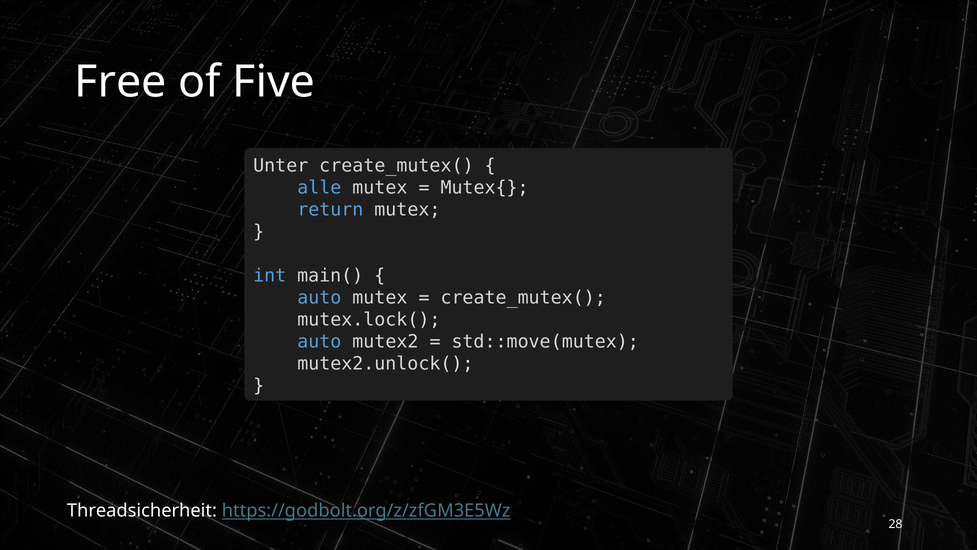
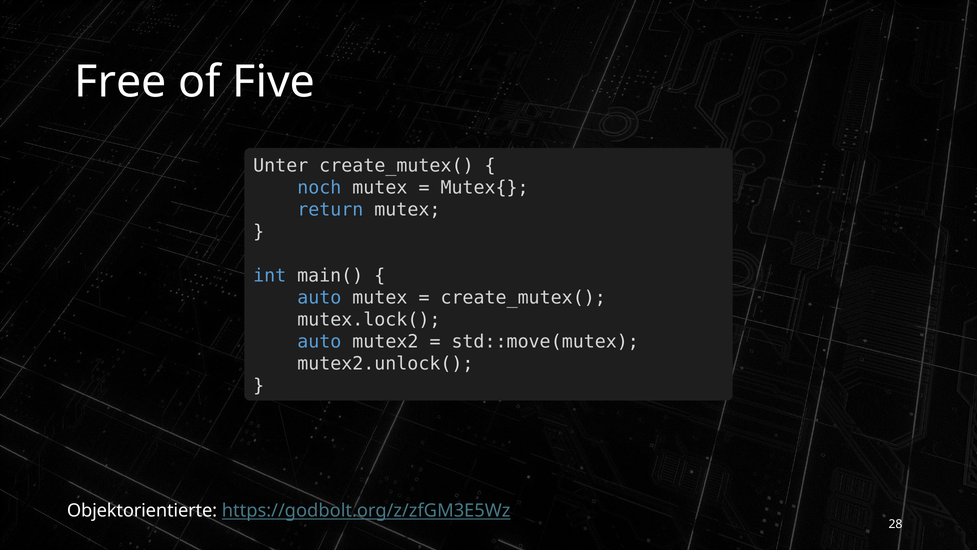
alle: alle -> noch
Threadsicherheit: Threadsicherheit -> Objektorientierte
